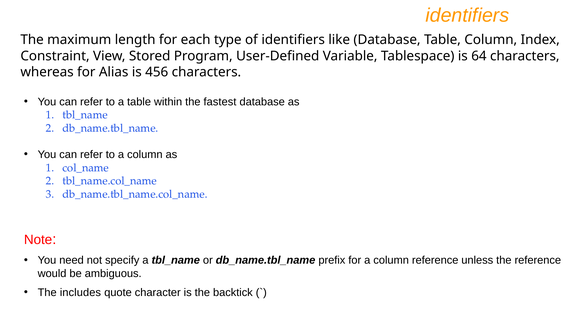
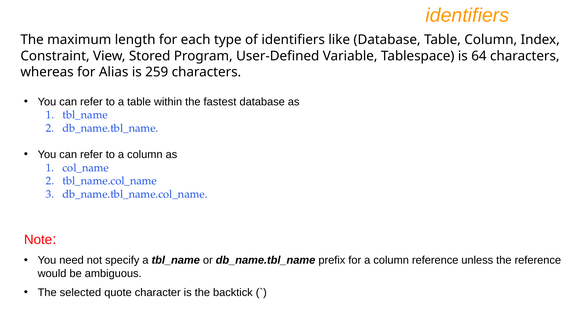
456: 456 -> 259
includes: includes -> selected
